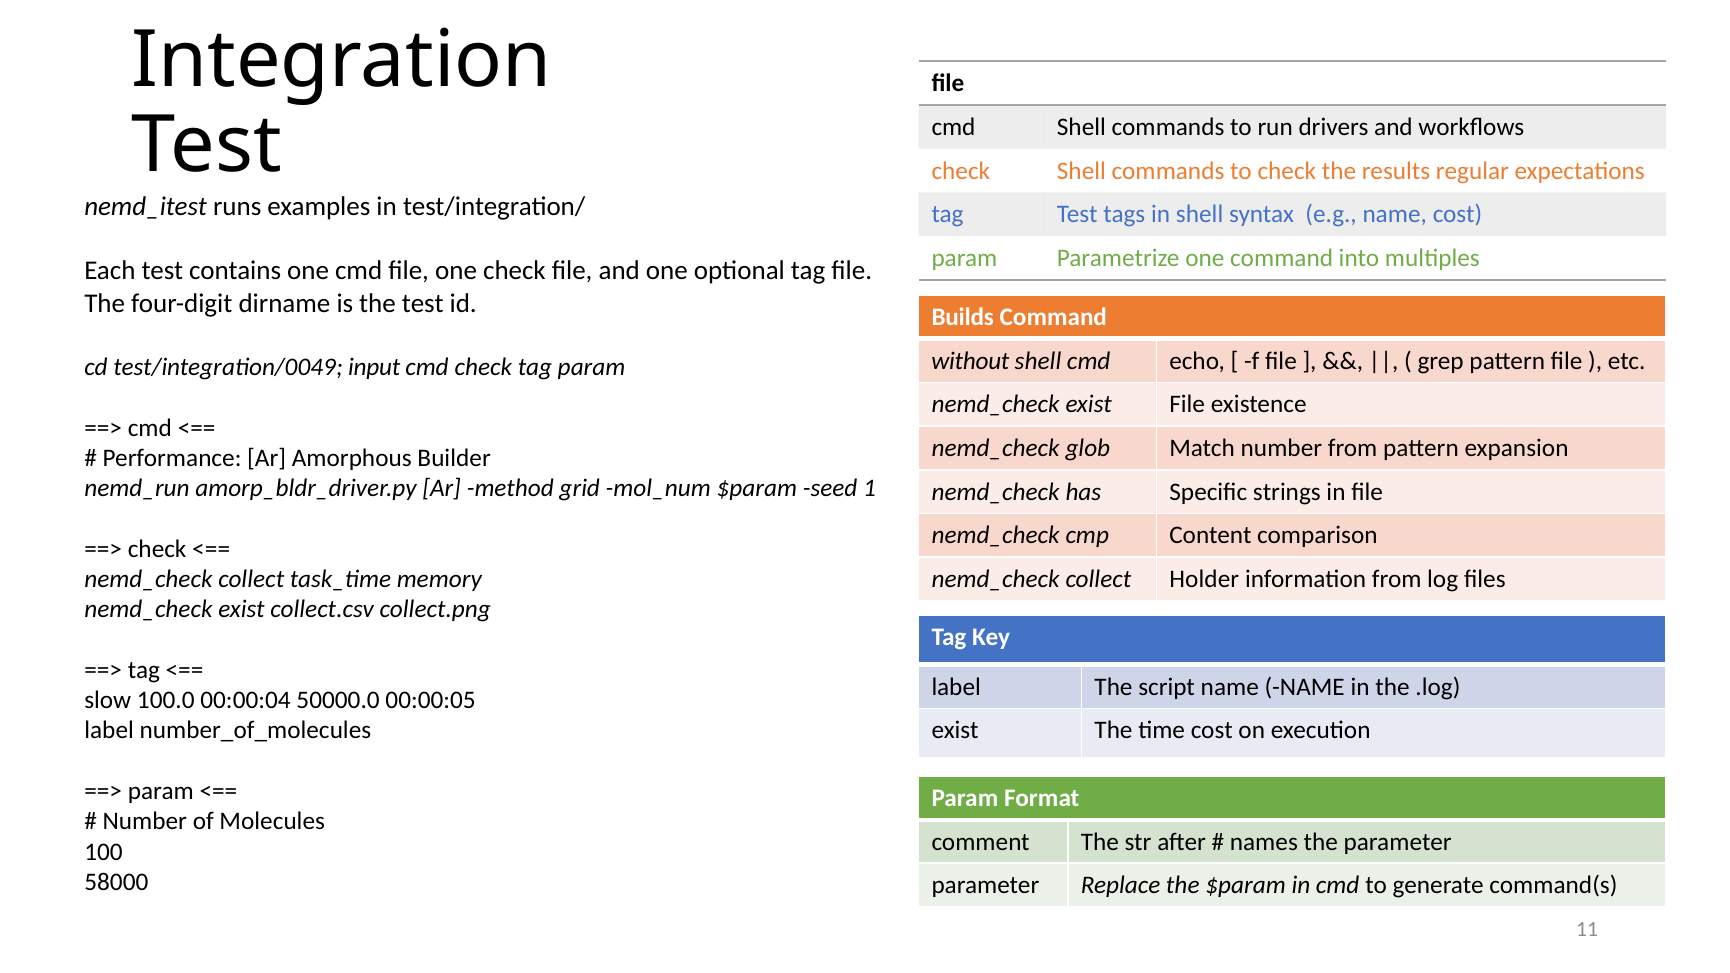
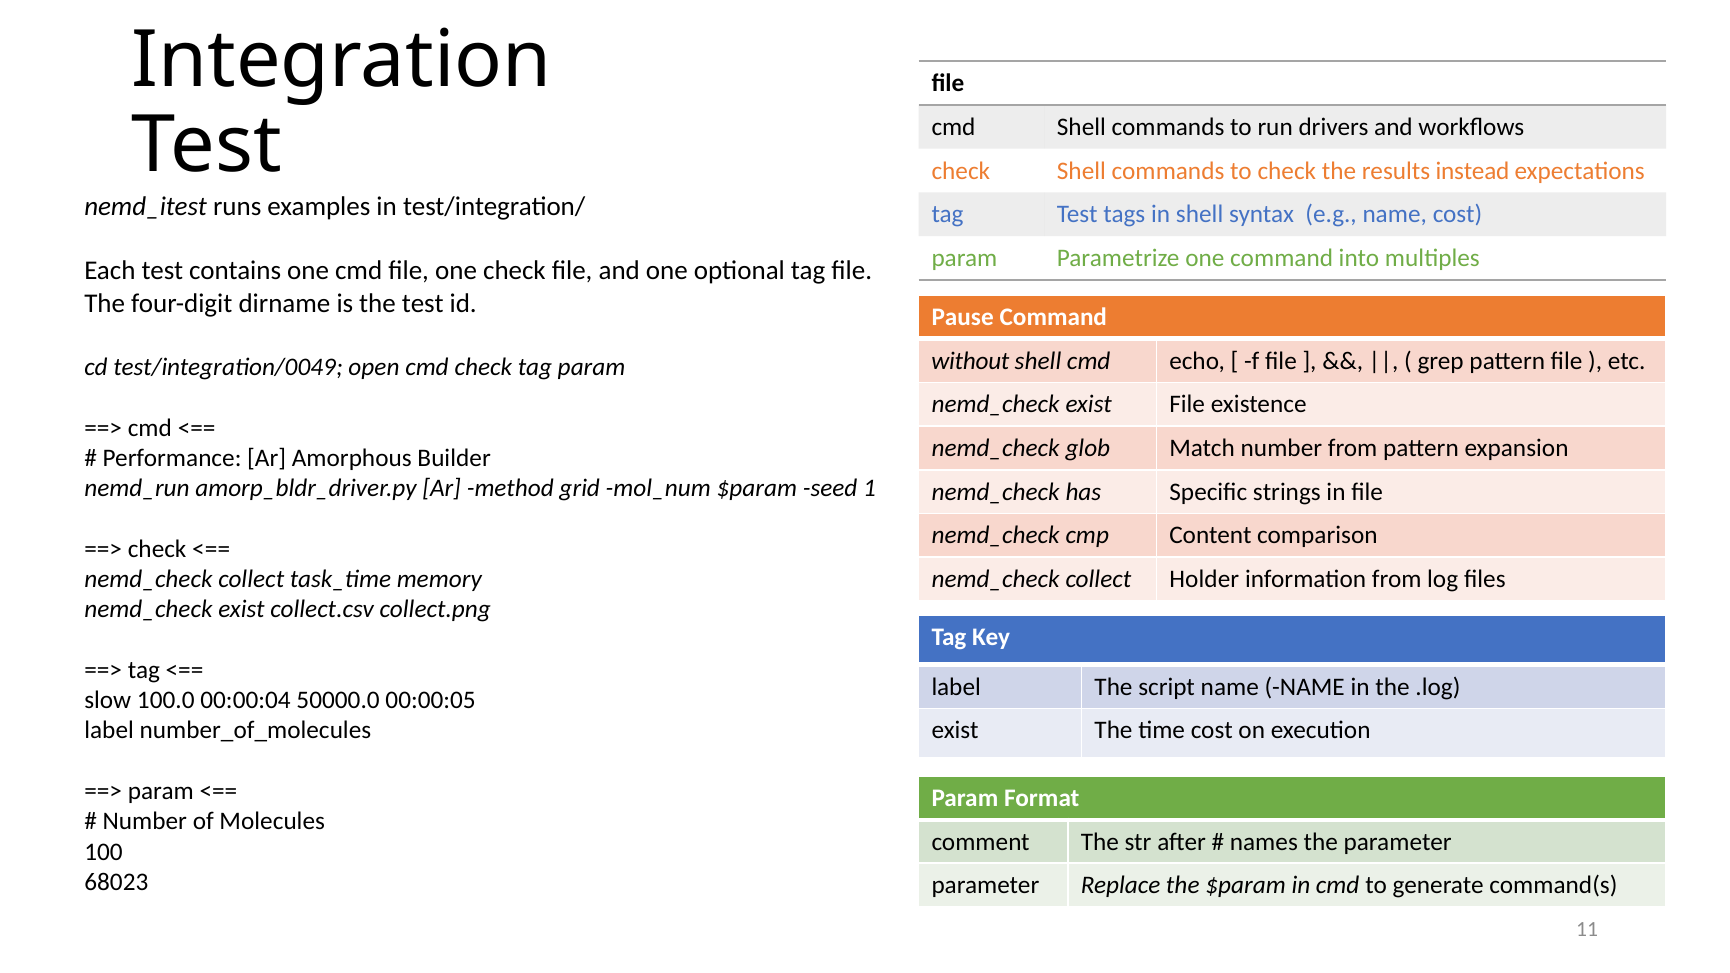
regular: regular -> instead
Builds: Builds -> Pause
input: input -> open
58000: 58000 -> 68023
